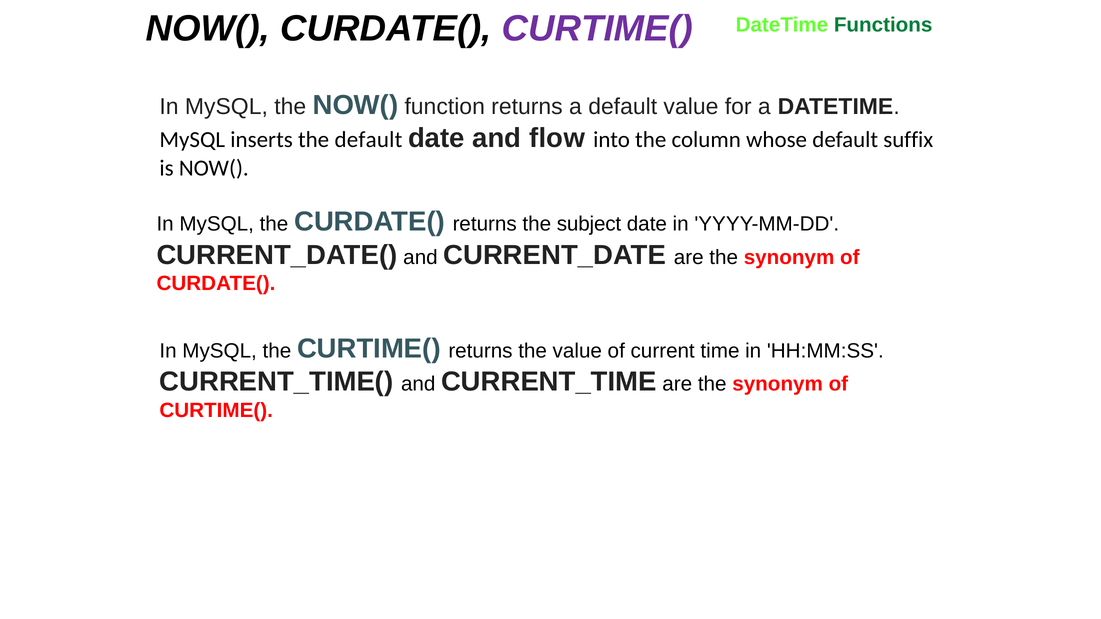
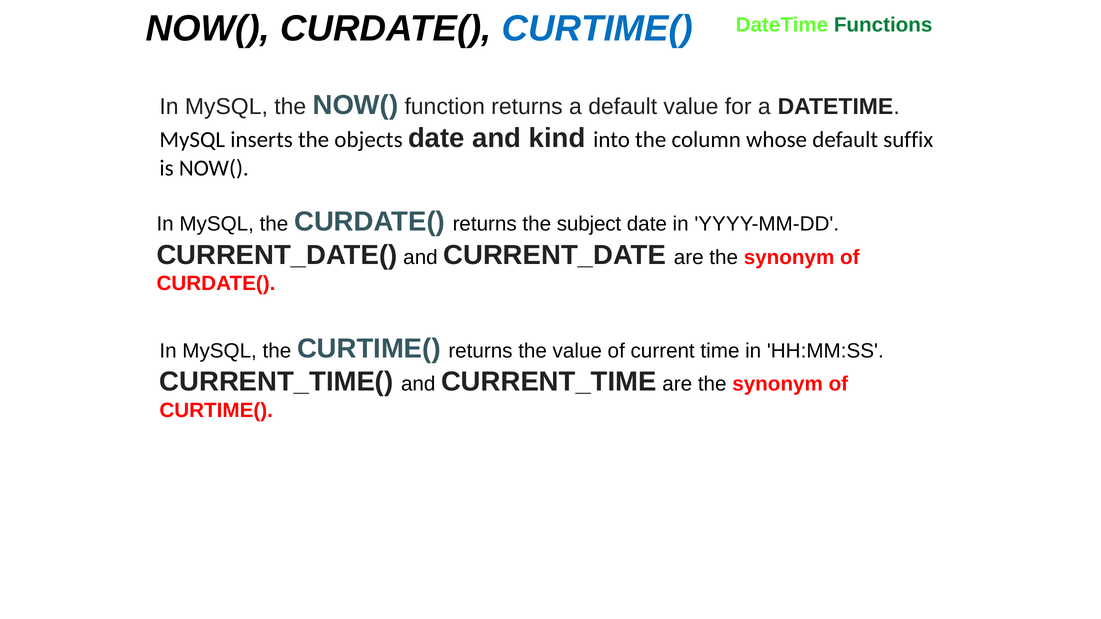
CURTIME( at (597, 29) colour: purple -> blue
the default: default -> objects
flow: flow -> kind
